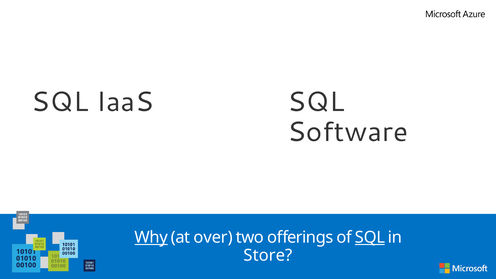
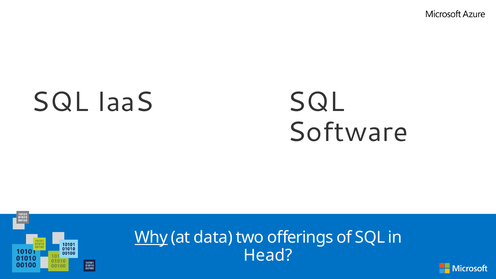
over: over -> data
SQL at (370, 238) underline: present -> none
Store: Store -> Head
